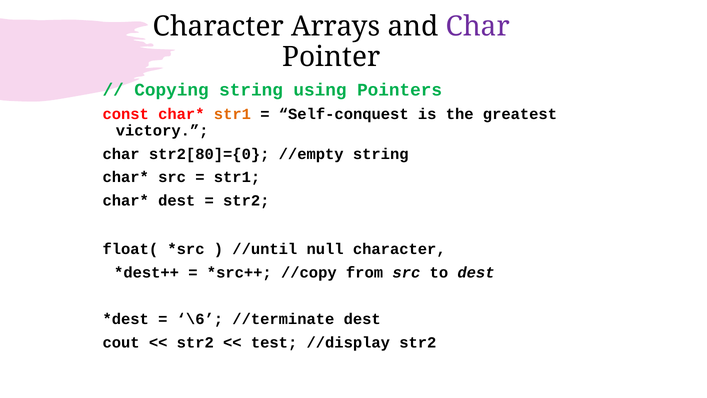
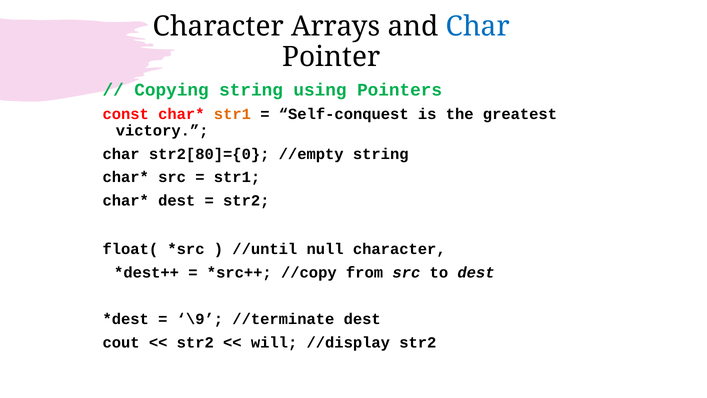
Char at (478, 27) colour: purple -> blue
\6: \6 -> \9
test: test -> will
